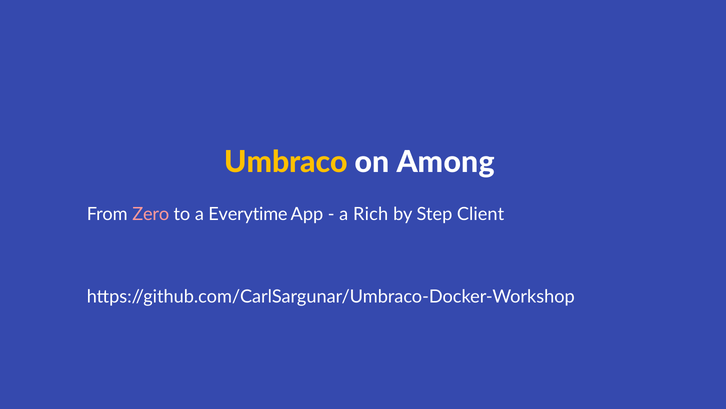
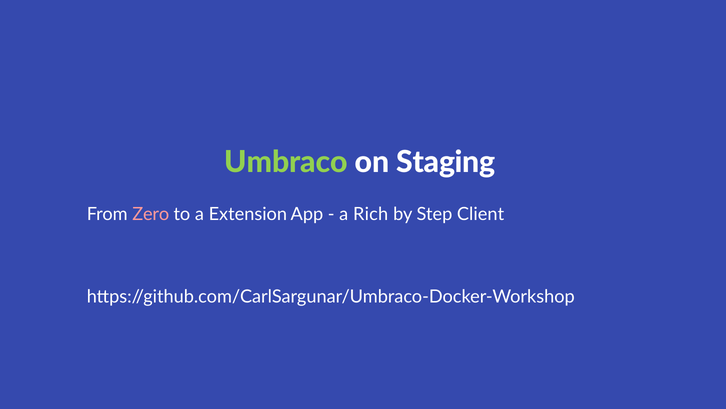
Umbraco colour: yellow -> light green
Among: Among -> Staging
Everytime: Everytime -> Extension
